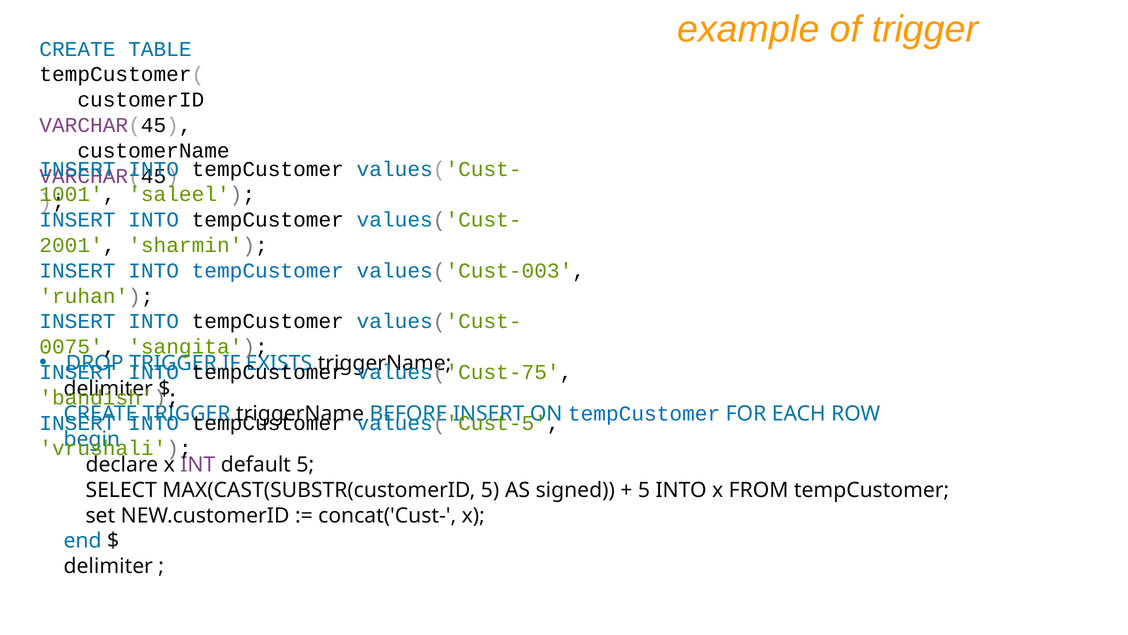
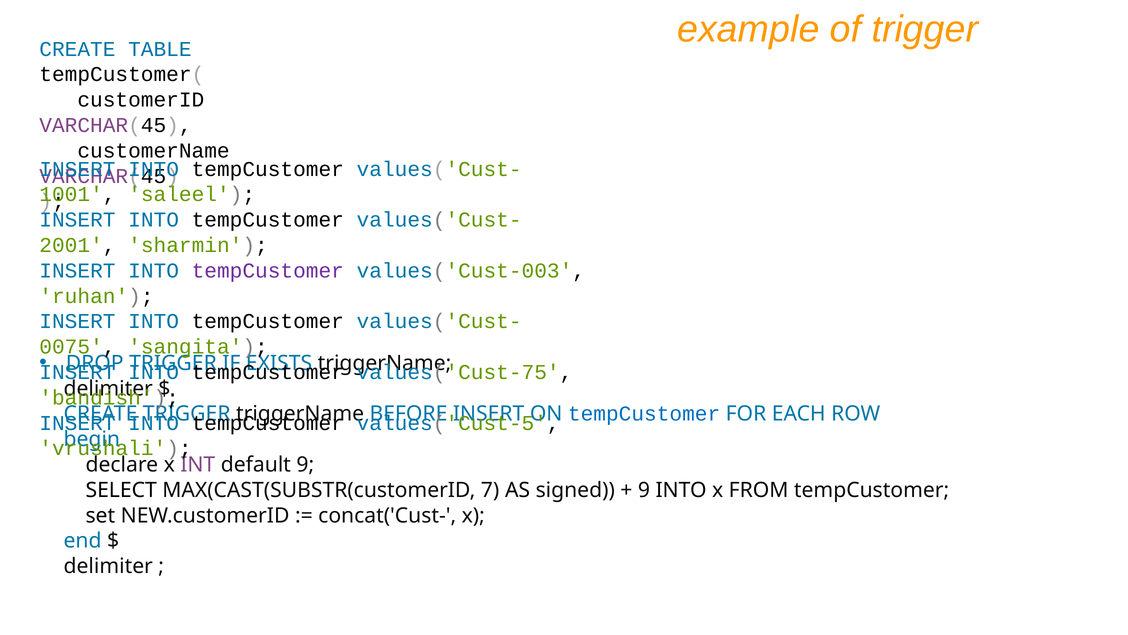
tempCustomer at (268, 270) colour: blue -> purple
default 5: 5 -> 9
MAX(CAST(SUBSTR(customerID 5: 5 -> 7
5 at (644, 490): 5 -> 9
